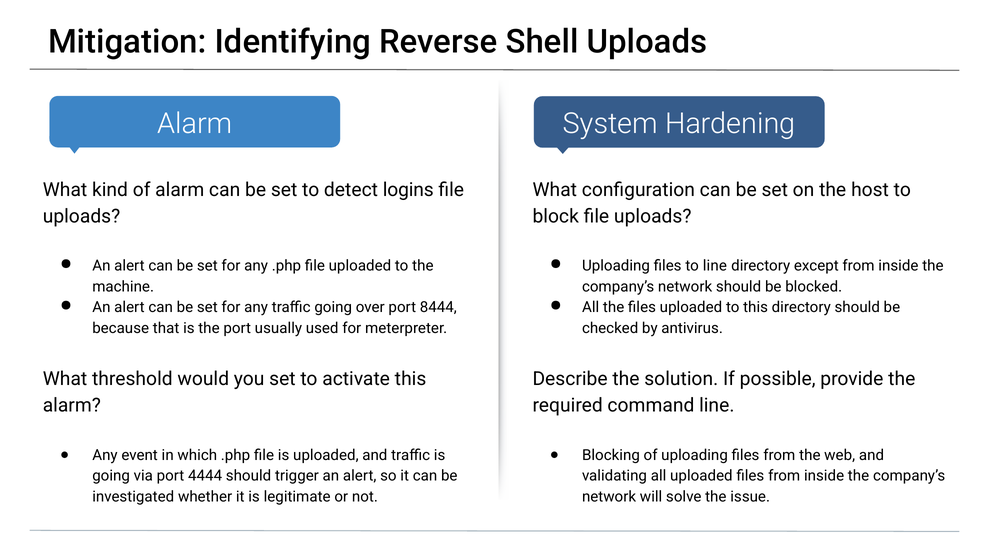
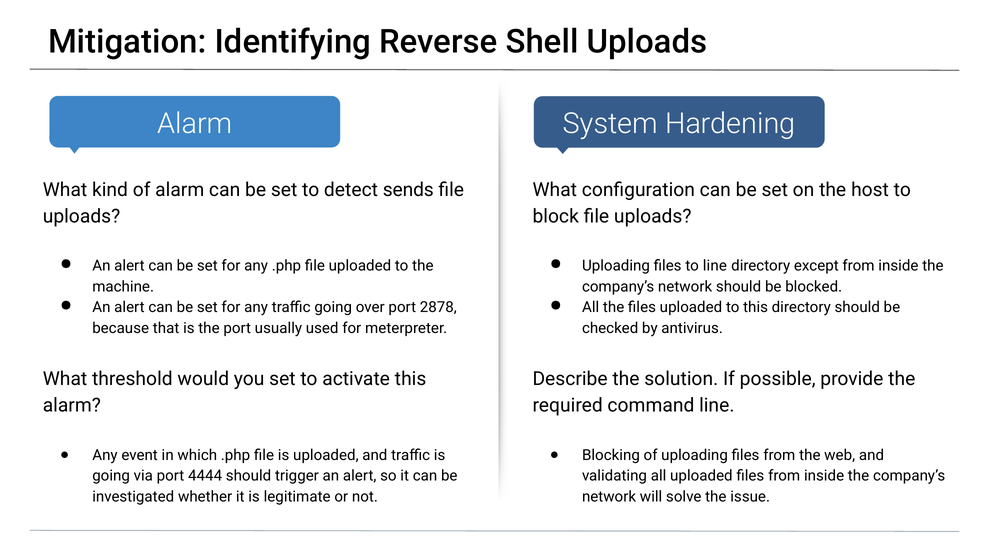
logins: logins -> sends
8444: 8444 -> 2878
